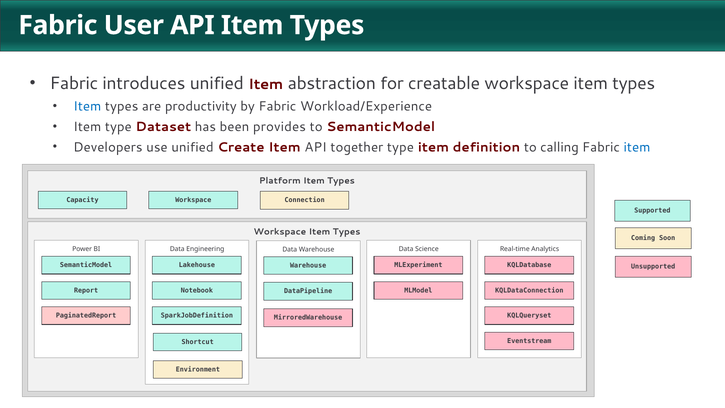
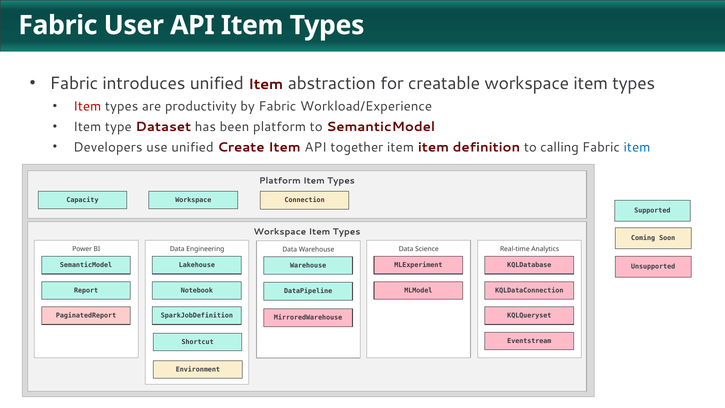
Item at (87, 106) colour: blue -> red
been provides: provides -> platform
together type: type -> item
